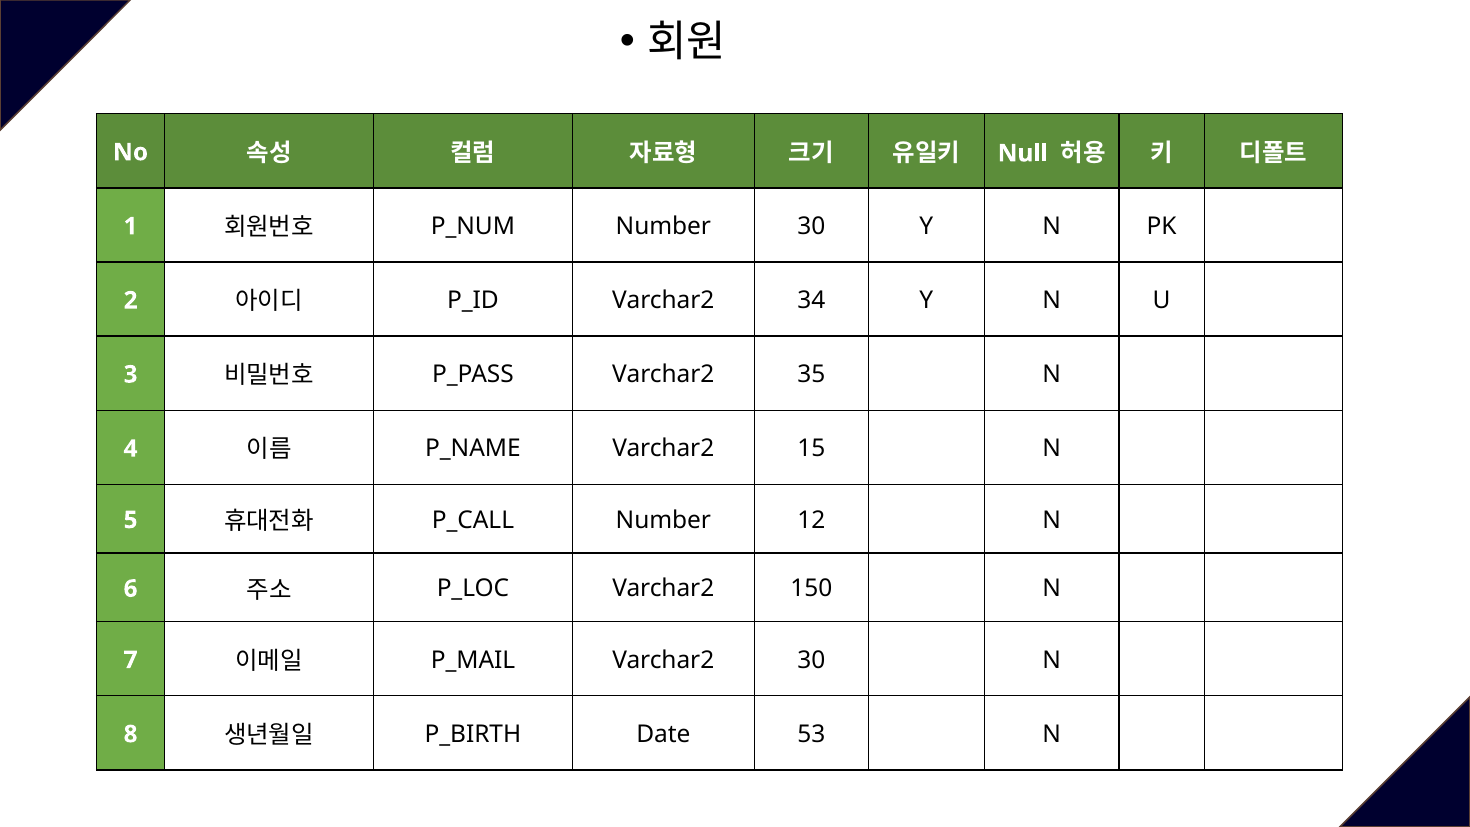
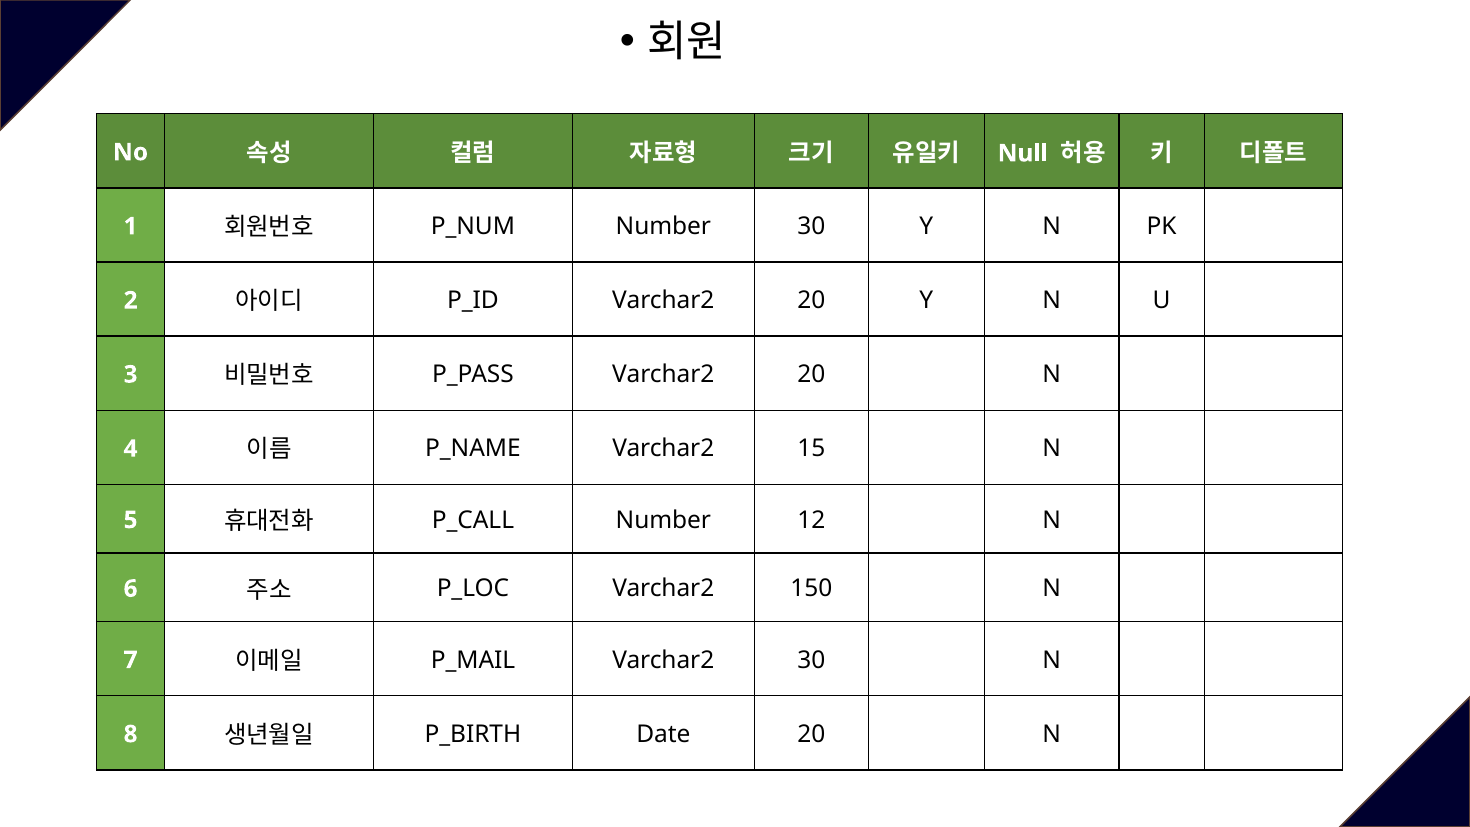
34 at (811, 300): 34 -> 20
35 at (811, 374): 35 -> 20
Date 53: 53 -> 20
